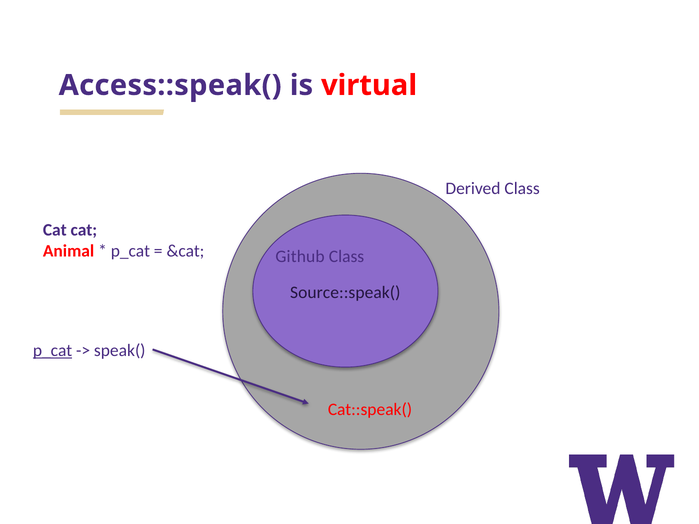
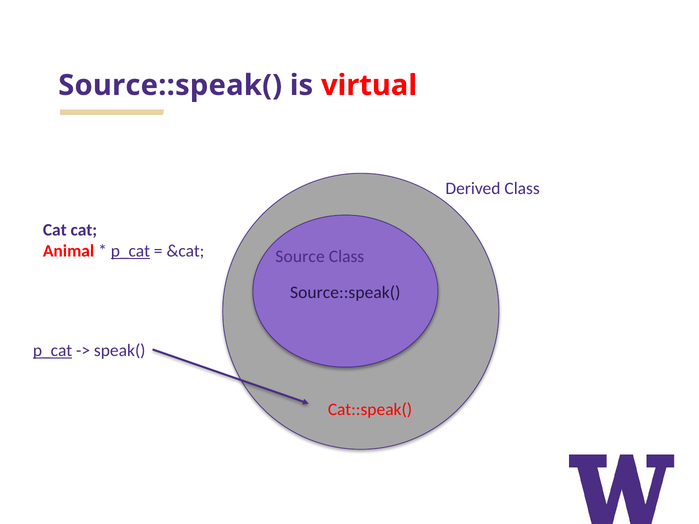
Access::speak( at (170, 85): Access::speak( -> Source::speak(
p_cat at (130, 251) underline: none -> present
Github: Github -> Source
